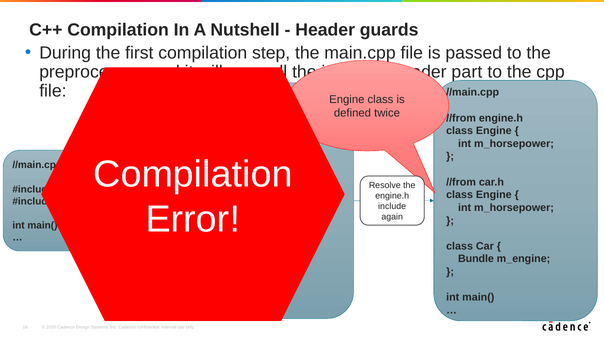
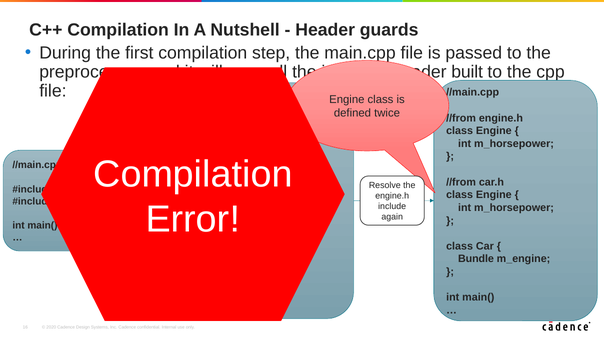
part: part -> built
